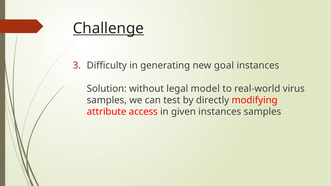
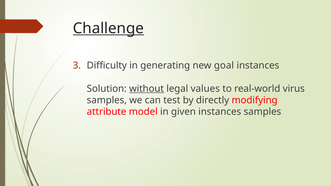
without underline: none -> present
model: model -> values
access: access -> model
